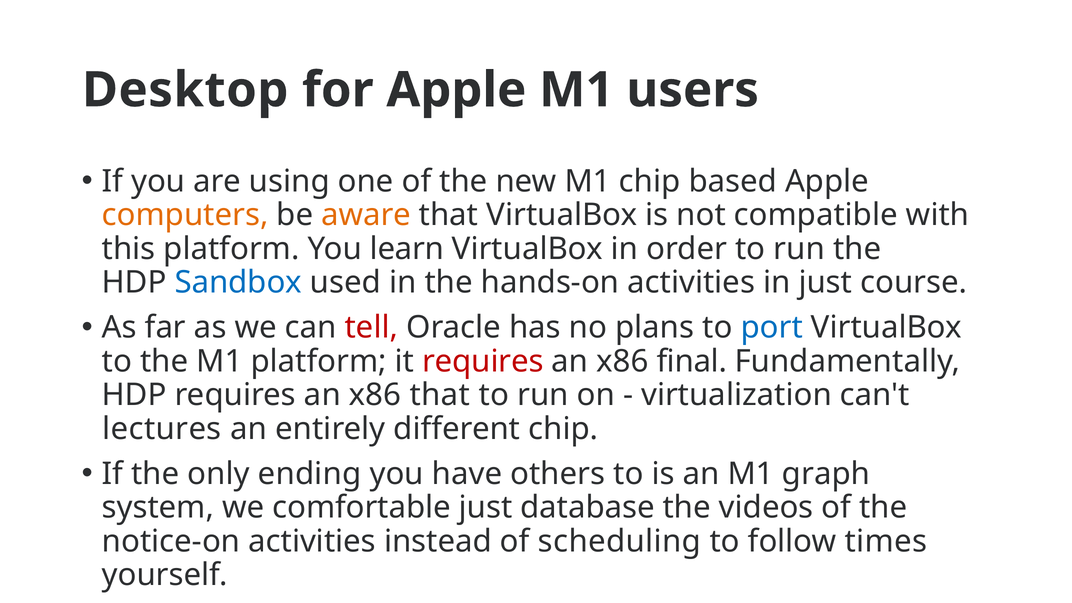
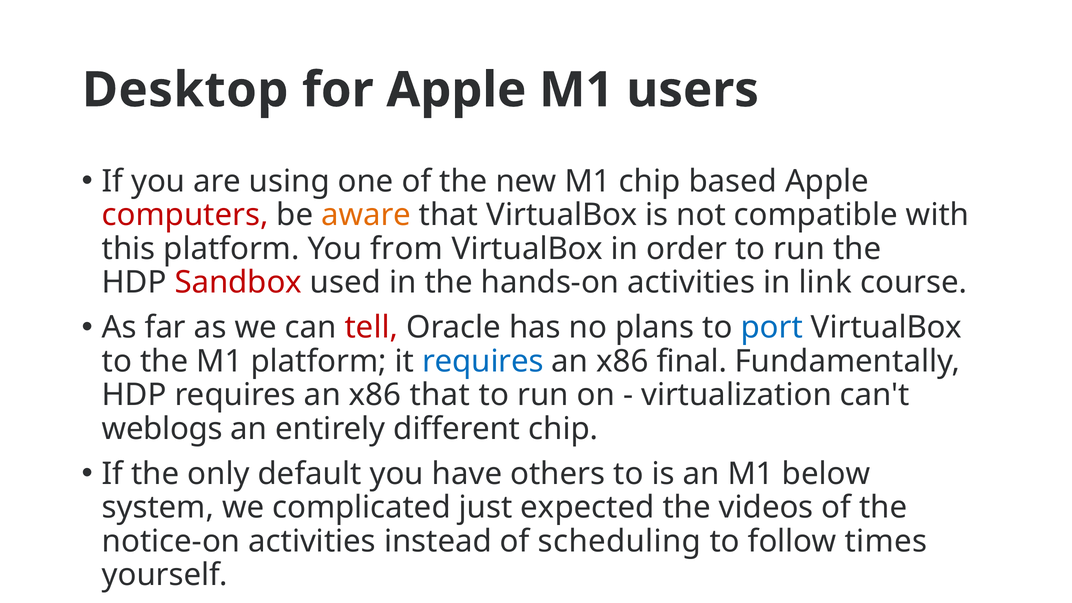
computers colour: orange -> red
learn: learn -> from
Sandbox colour: blue -> red
in just: just -> link
requires at (483, 361) colour: red -> blue
lectures: lectures -> weblogs
ending: ending -> default
graph: graph -> below
comfortable: comfortable -> complicated
database: database -> expected
